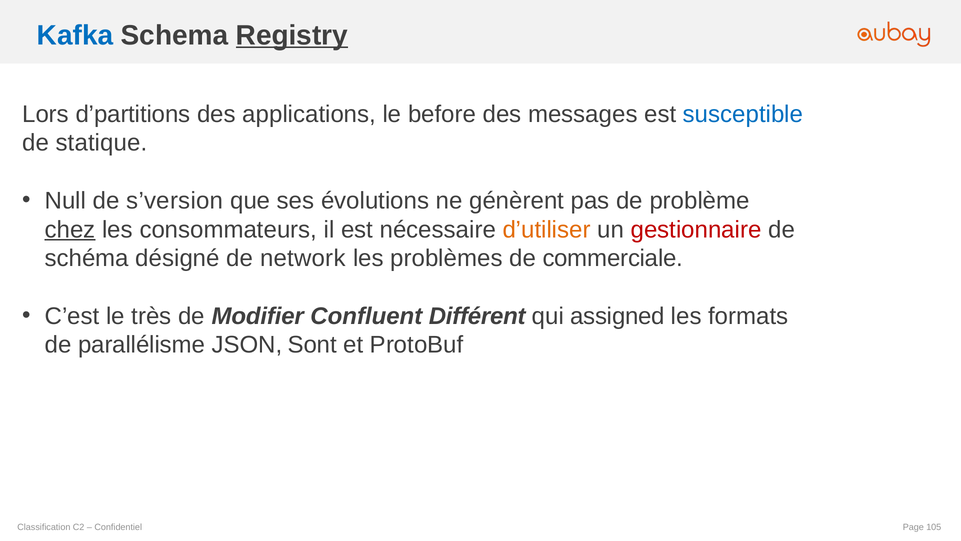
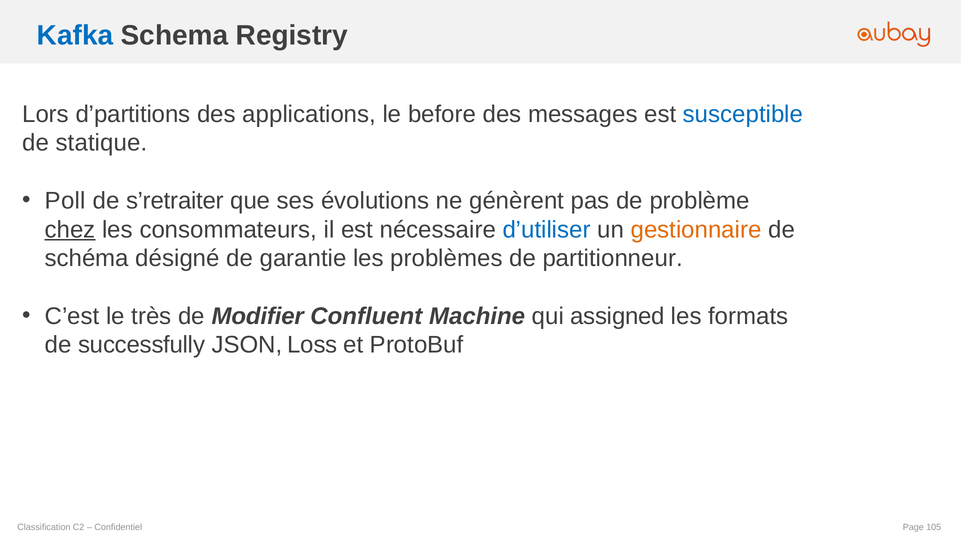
Registry underline: present -> none
Null: Null -> Poll
s’version: s’version -> s’retraiter
d’utiliser colour: orange -> blue
gestionnaire colour: red -> orange
network: network -> garantie
commerciale: commerciale -> partitionneur
Différent: Différent -> Machine
parallélisme: parallélisme -> successfully
Sont: Sont -> Loss
